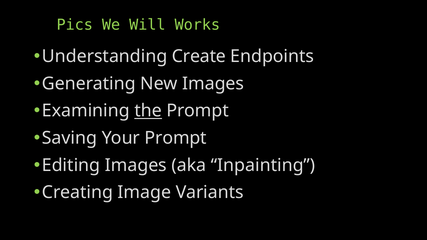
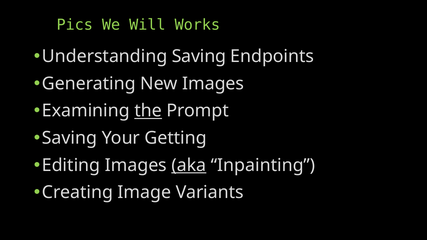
Understanding Create: Create -> Saving
Your Prompt: Prompt -> Getting
aka underline: none -> present
